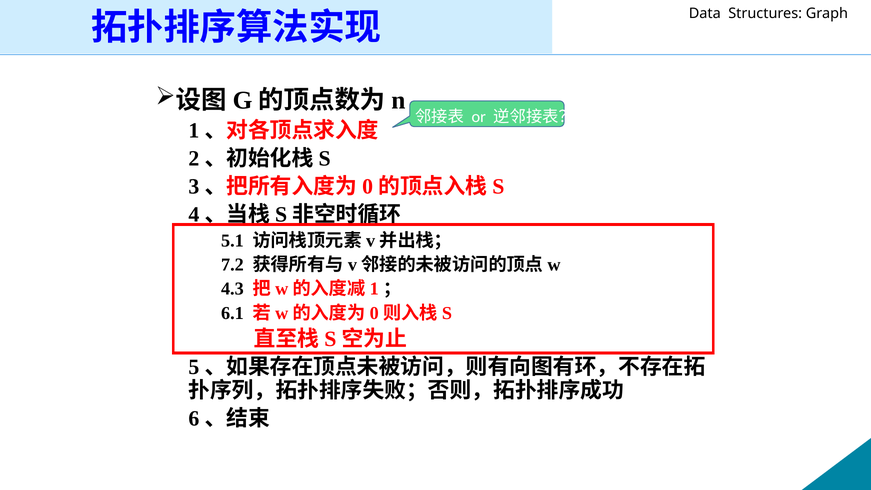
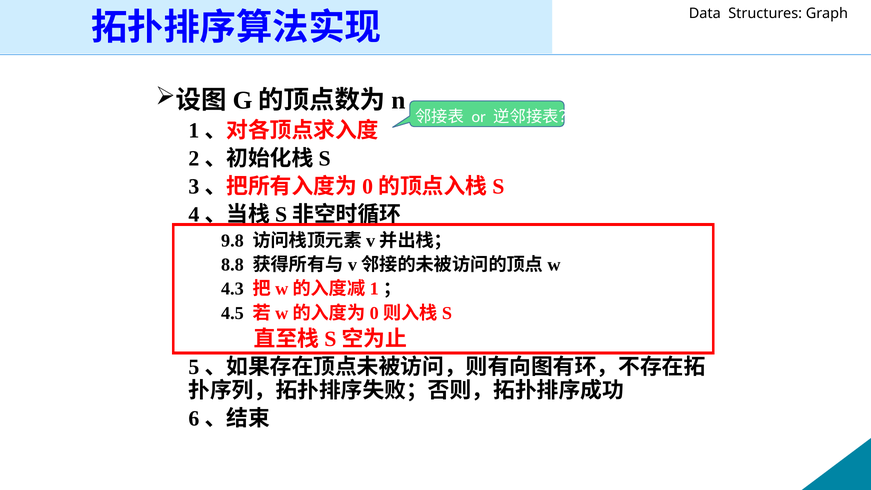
5.1: 5.1 -> 9.8
7.2: 7.2 -> 8.8
6.1: 6.1 -> 4.5
